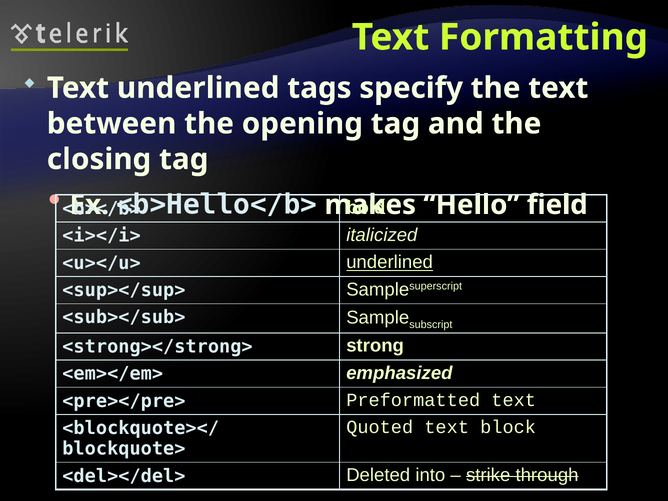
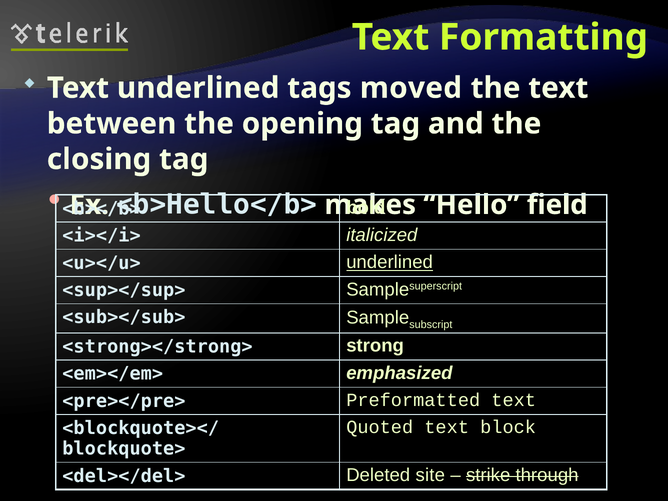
specify: specify -> moved
into: into -> site
